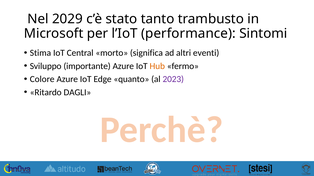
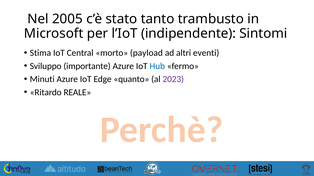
2029: 2029 -> 2005
performance: performance -> indipendente
significa: significa -> payload
Hub colour: orange -> blue
Colore: Colore -> Minuti
DAGLI: DAGLI -> REALE
